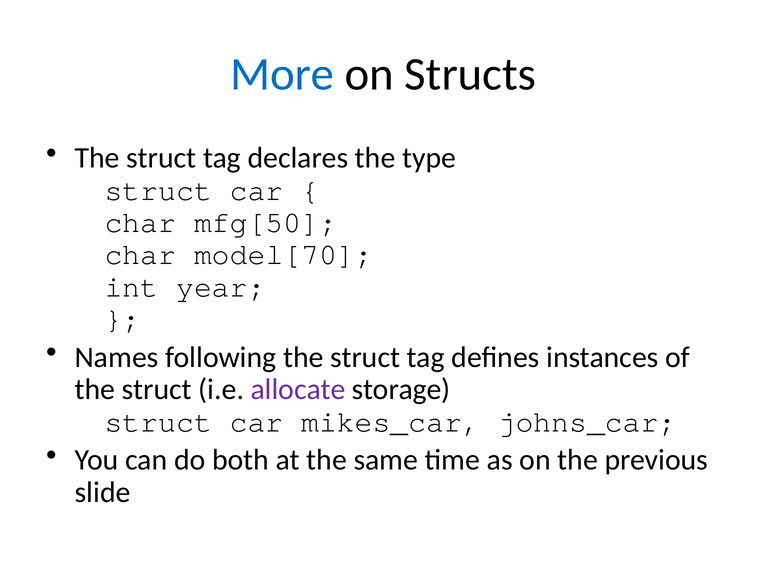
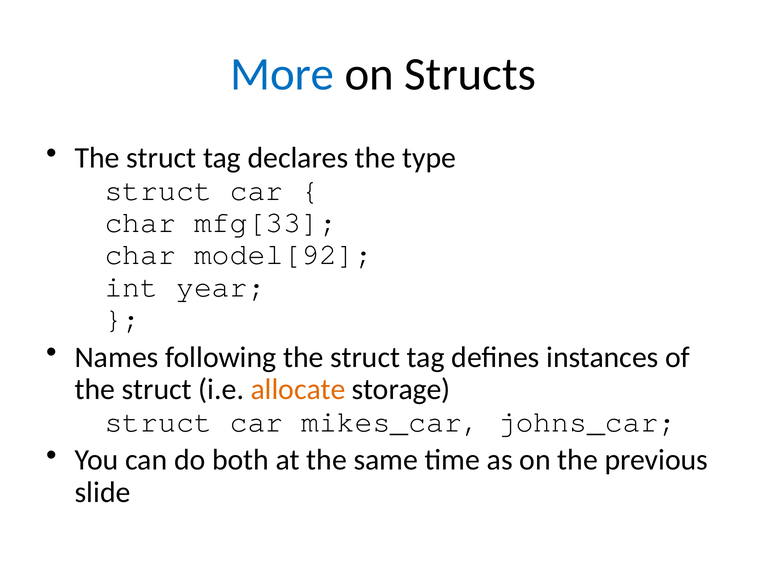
mfg[50: mfg[50 -> mfg[33
model[70: model[70 -> model[92
allocate colour: purple -> orange
